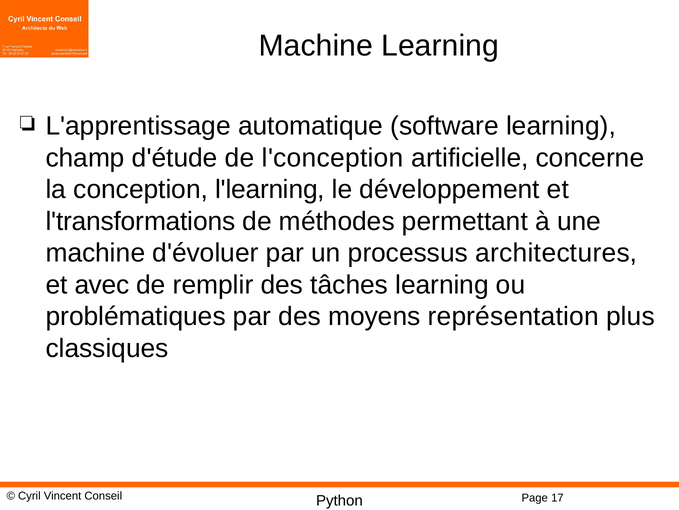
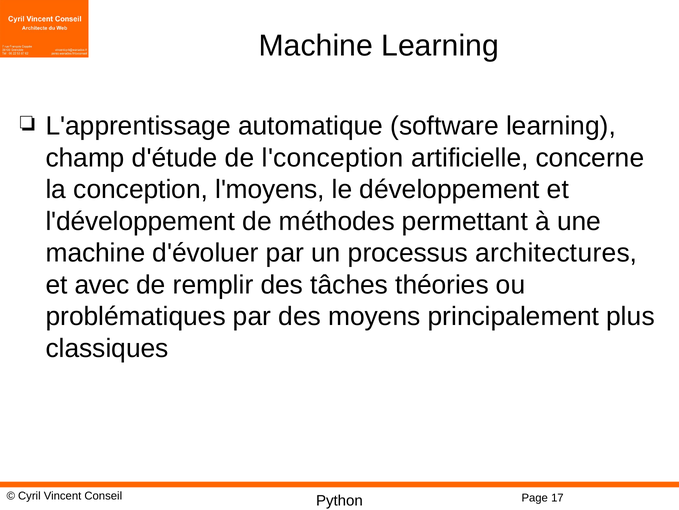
l'learning: l'learning -> l'moyens
l'transformations: l'transformations -> l'développement
tâches learning: learning -> théories
représentation: représentation -> principalement
